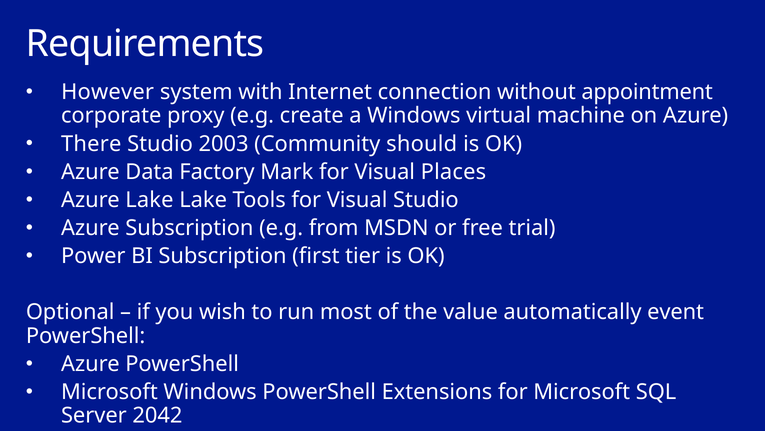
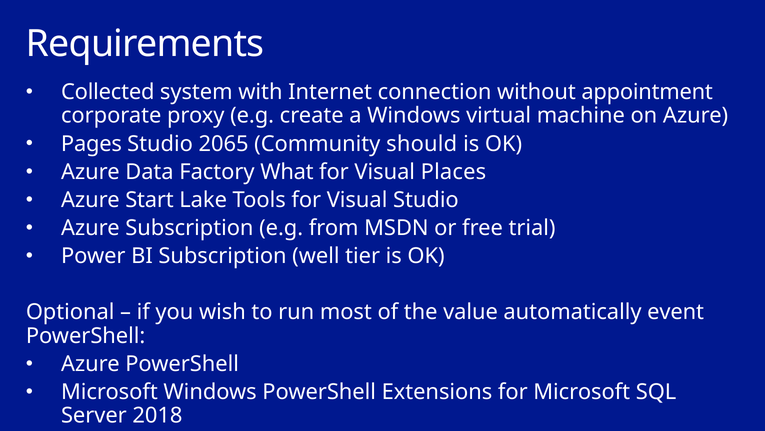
However: However -> Collected
There: There -> Pages
2003: 2003 -> 2065
Mark: Mark -> What
Azure Lake: Lake -> Start
first: first -> well
2042: 2042 -> 2018
